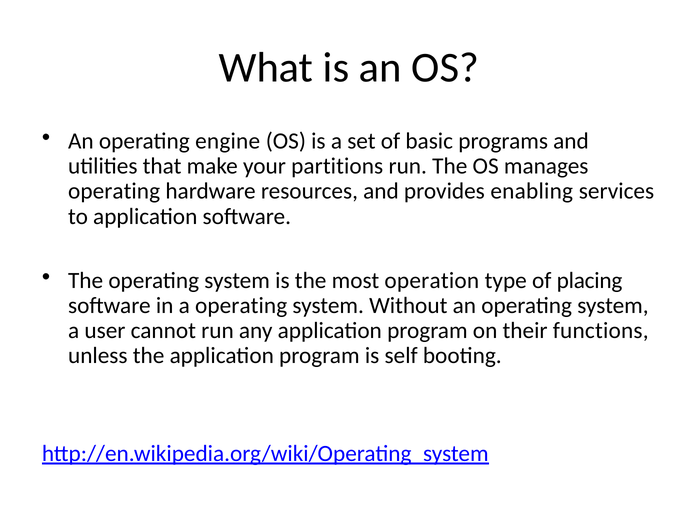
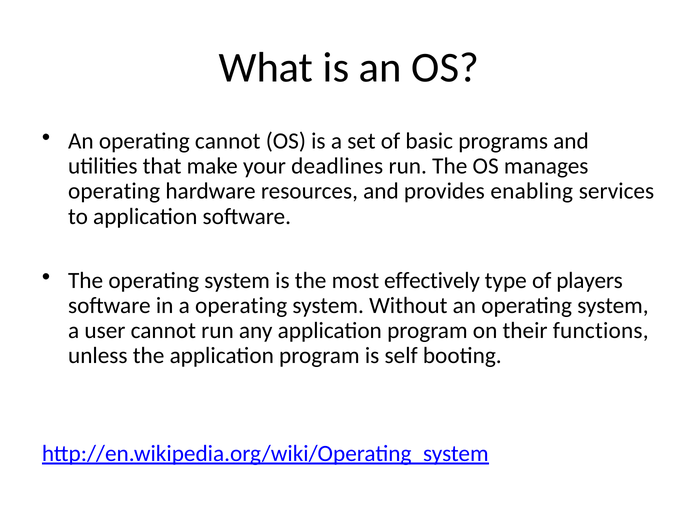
operating engine: engine -> cannot
partitions: partitions -> deadlines
operation: operation -> effectively
placing: placing -> players
